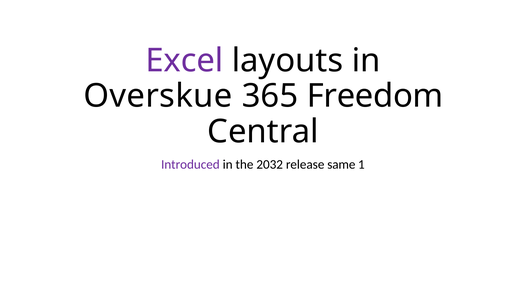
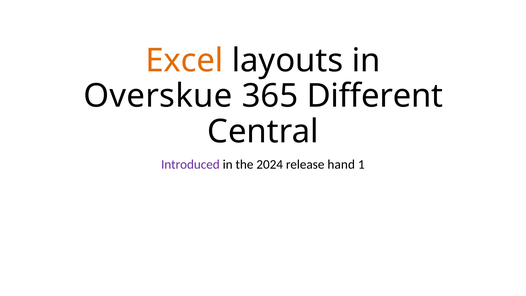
Excel colour: purple -> orange
Freedom: Freedom -> Different
2032: 2032 -> 2024
same: same -> hand
